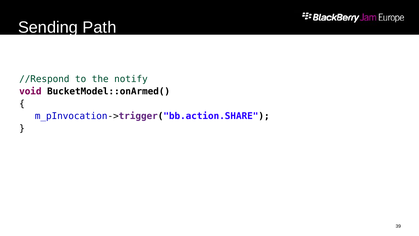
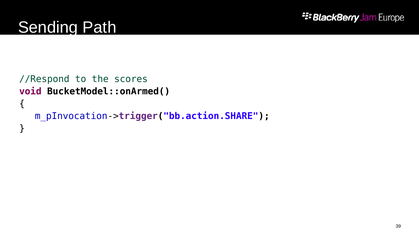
notify: notify -> scores
